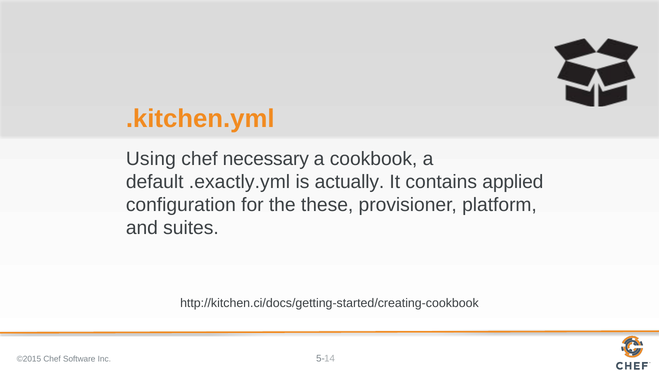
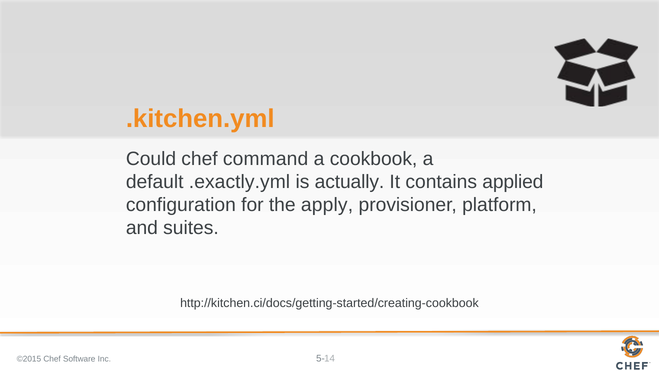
Using: Using -> Could
necessary: necessary -> command
these: these -> apply
